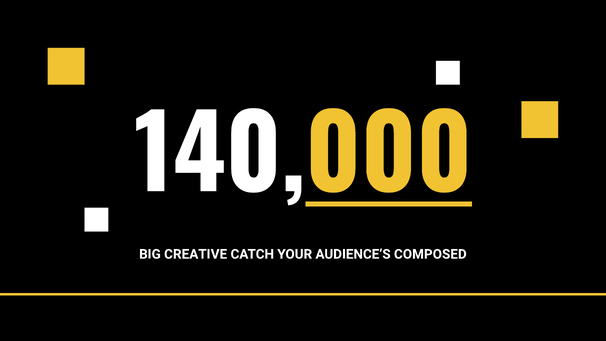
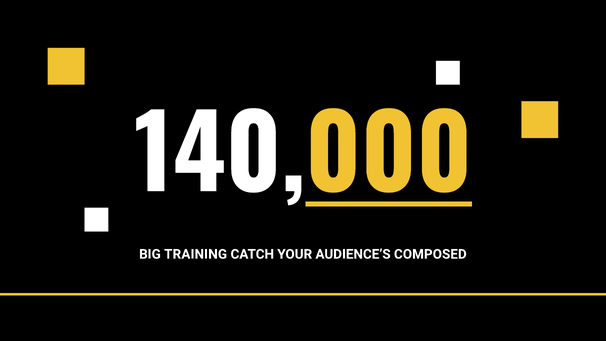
CREATIVE: CREATIVE -> TRAINING
